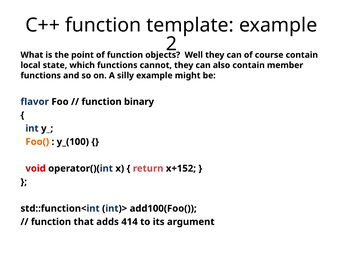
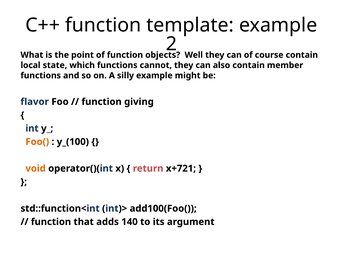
binary: binary -> giving
void colour: red -> orange
x+152: x+152 -> x+721
414: 414 -> 140
